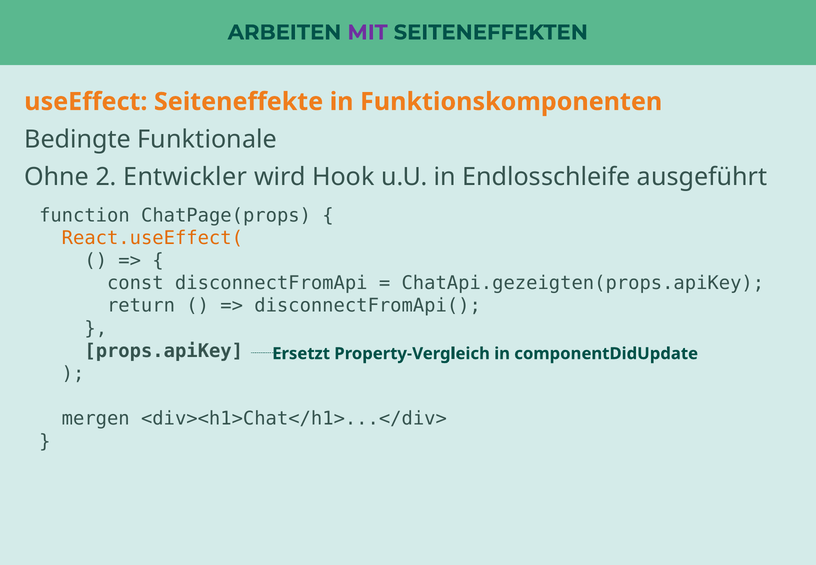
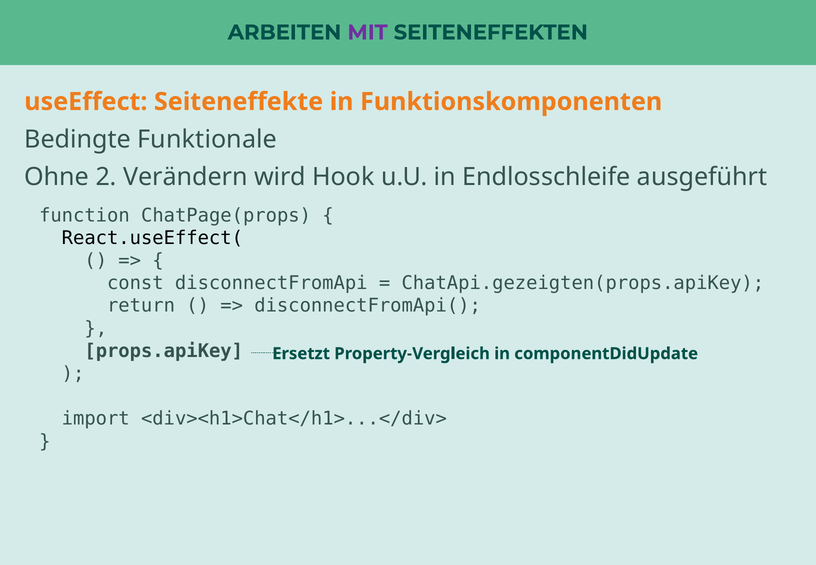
Entwickler: Entwickler -> Verändern
React.useEffect( colour: orange -> black
mergen: mergen -> import
